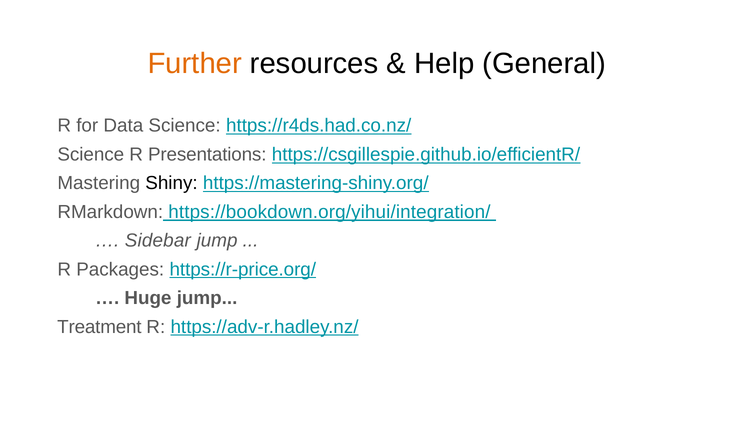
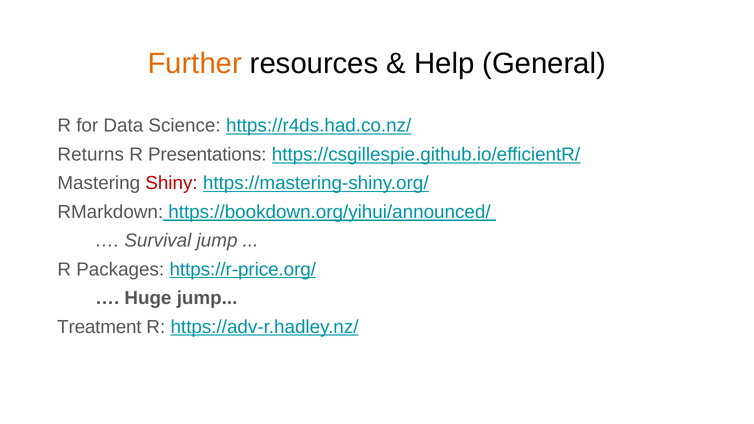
Science at (91, 155): Science -> Returns
Shiny colour: black -> red
https://bookdown.org/yihui/integration/: https://bookdown.org/yihui/integration/ -> https://bookdown.org/yihui/announced/
Sidebar: Sidebar -> Survival
